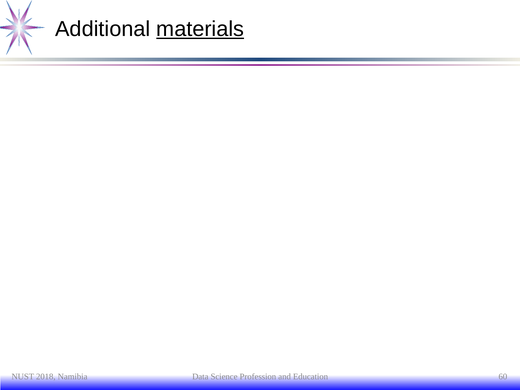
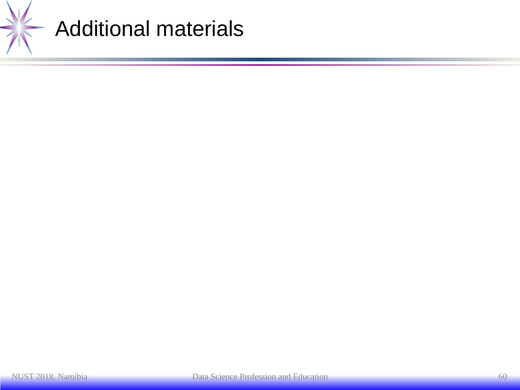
materials underline: present -> none
